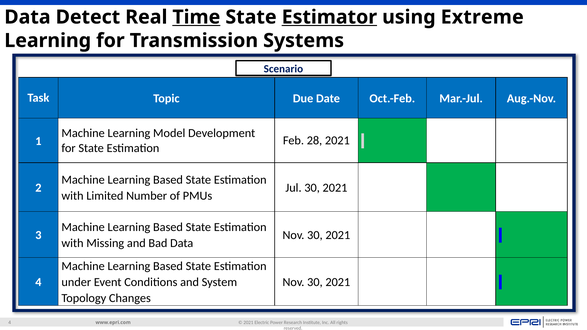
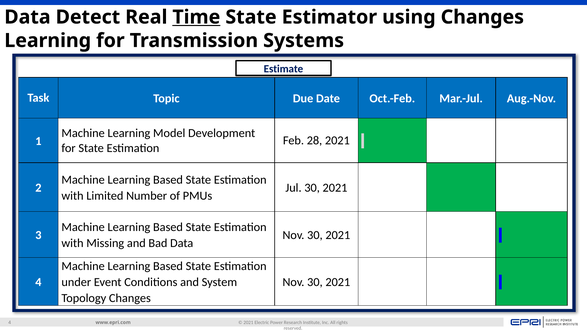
Estimator underline: present -> none
using Extreme: Extreme -> Changes
Scenario: Scenario -> Estimate
